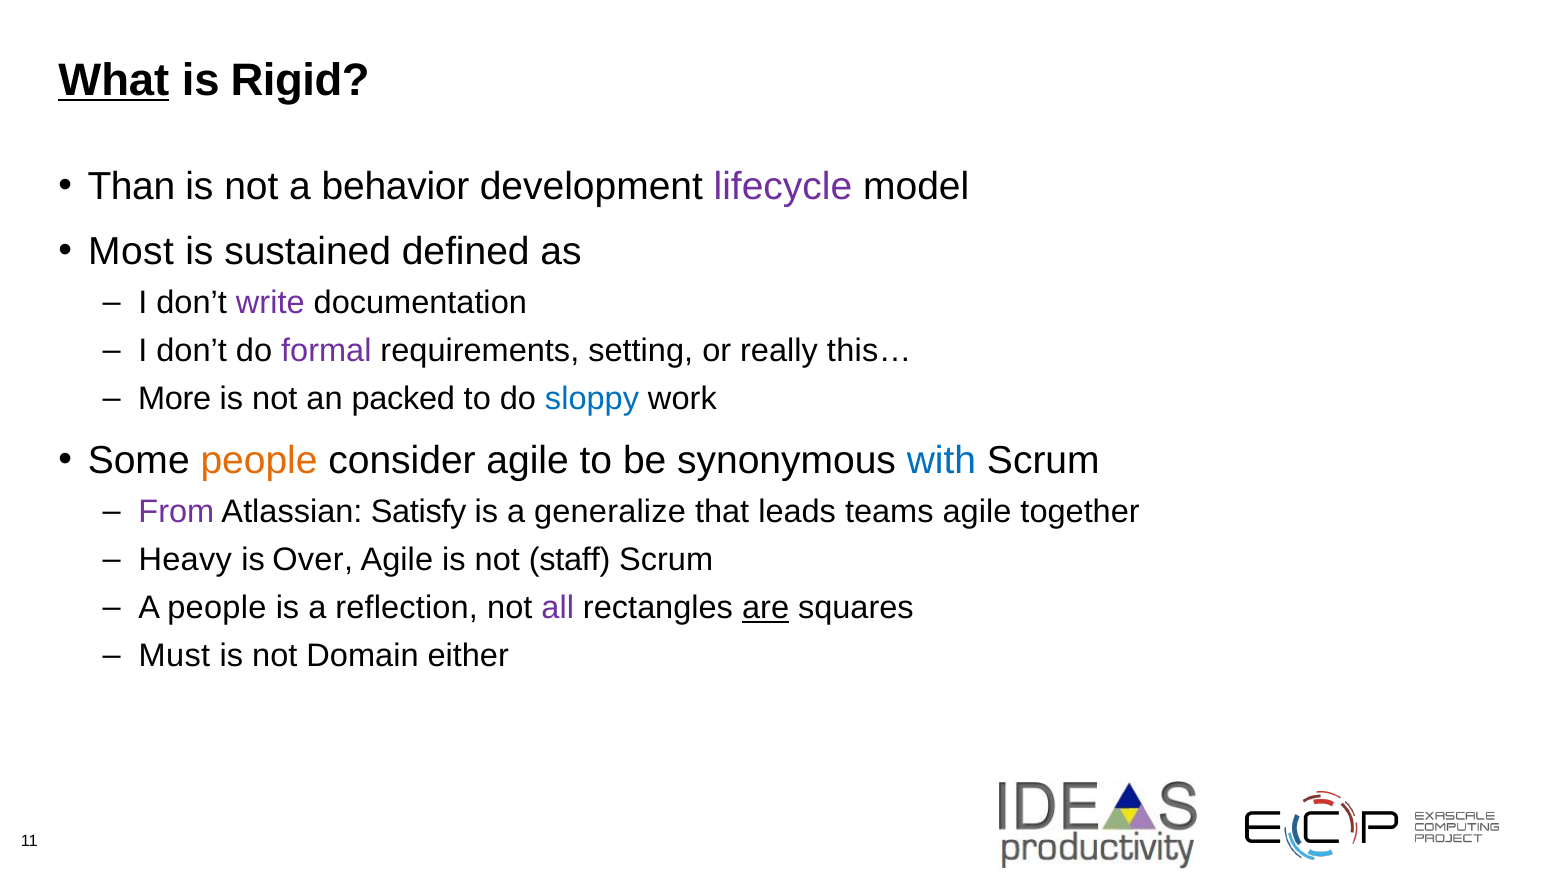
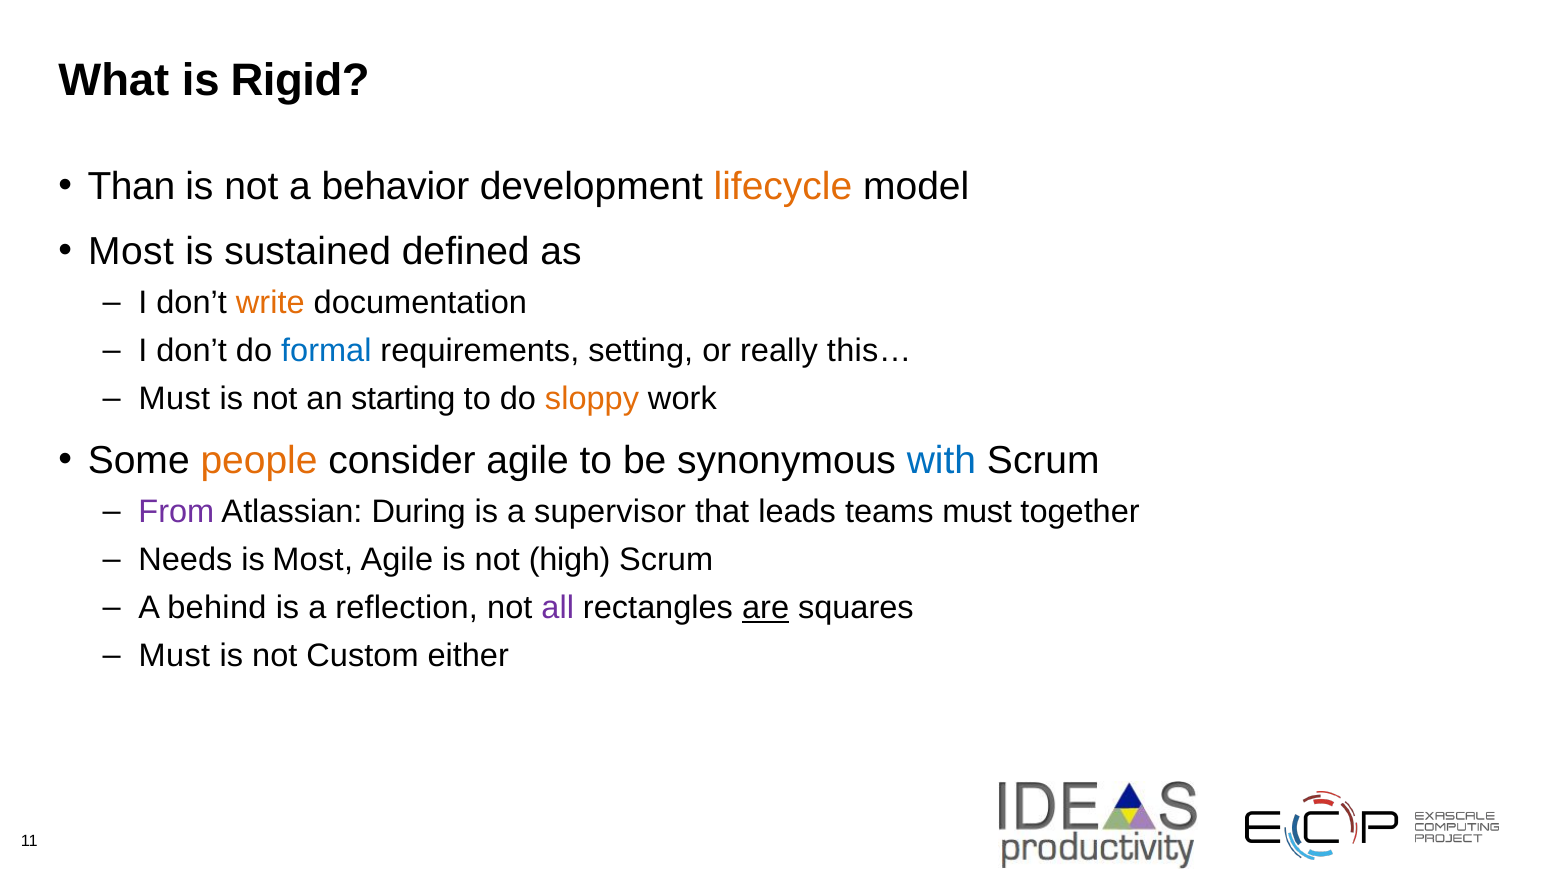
What underline: present -> none
lifecycle colour: purple -> orange
write colour: purple -> orange
formal colour: purple -> blue
More at (175, 399): More -> Must
packed: packed -> starting
sloppy colour: blue -> orange
Satisfy: Satisfy -> During
generalize: generalize -> supervisor
teams agile: agile -> must
Heavy: Heavy -> Needs
is Over: Over -> Most
staff: staff -> high
A people: people -> behind
Domain: Domain -> Custom
